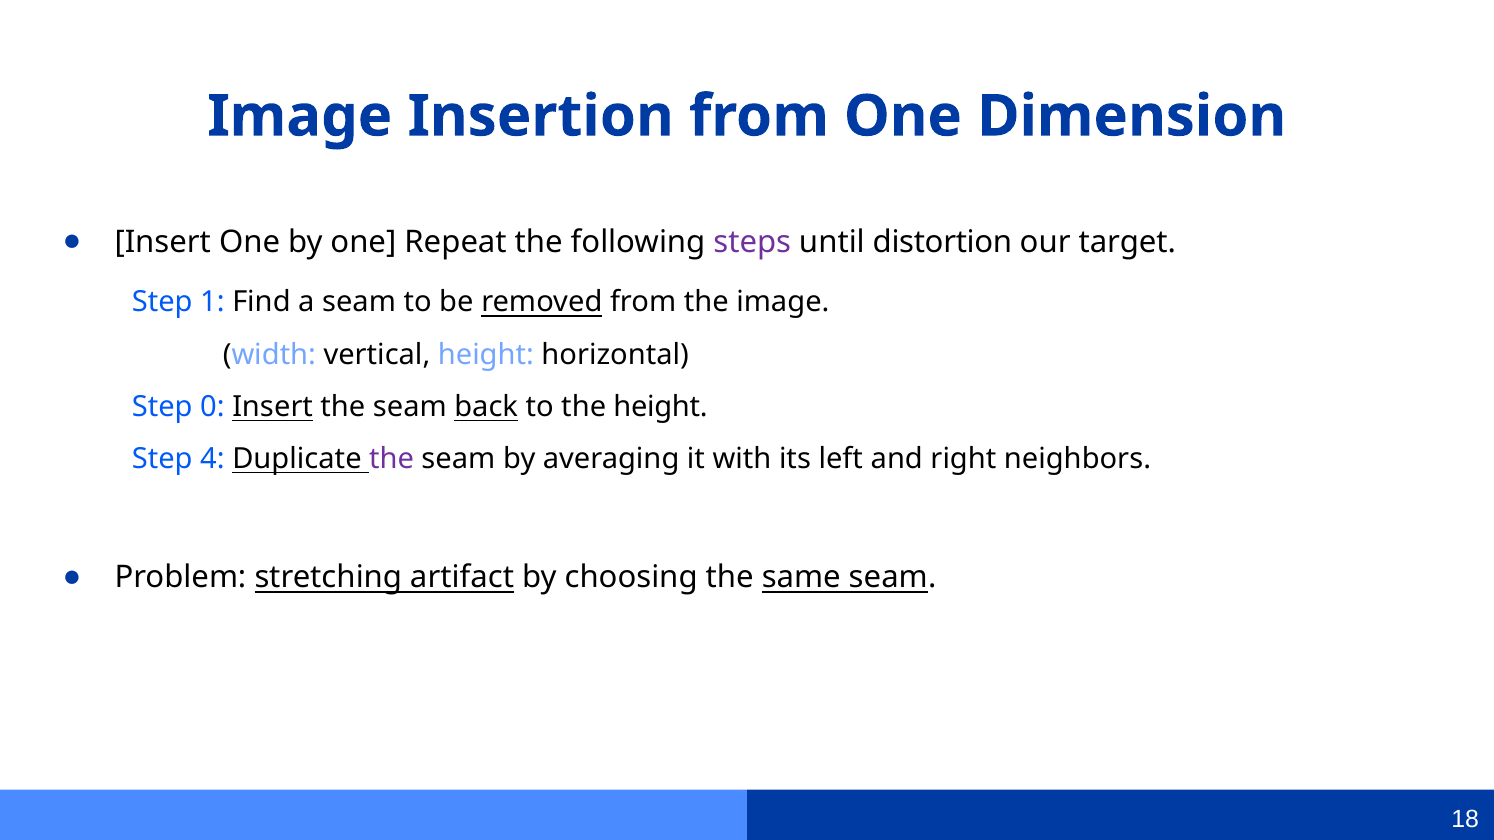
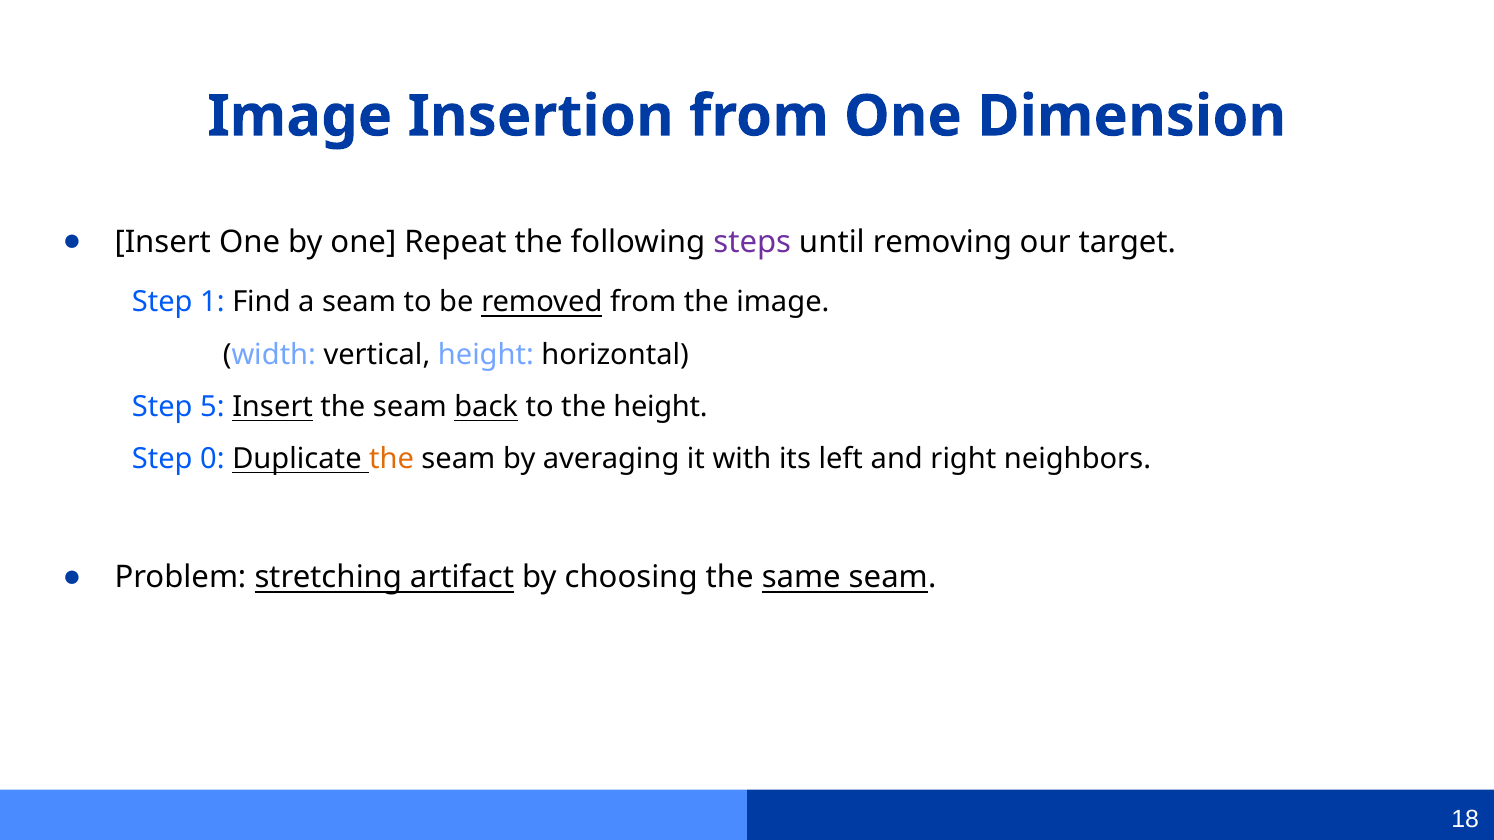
distortion: distortion -> removing
0: 0 -> 5
4: 4 -> 0
the at (392, 459) colour: purple -> orange
